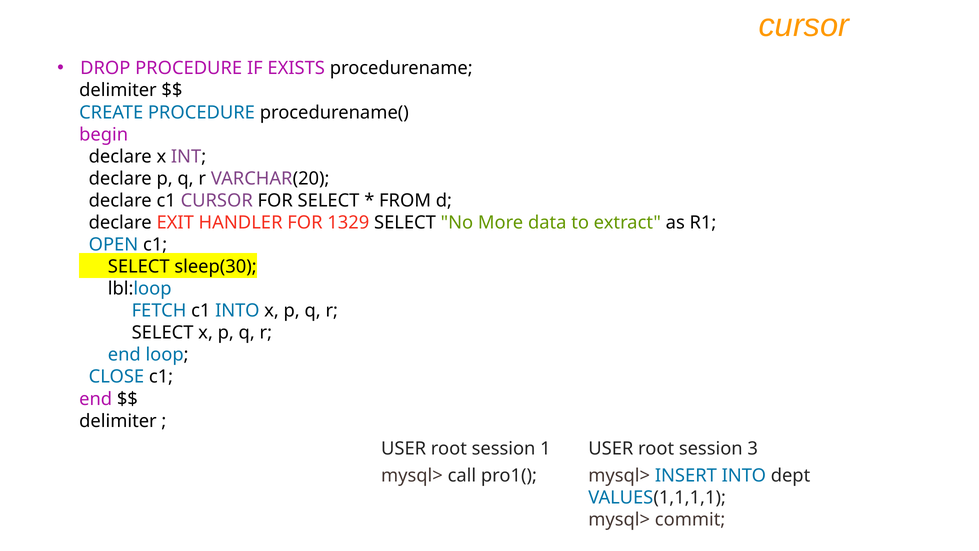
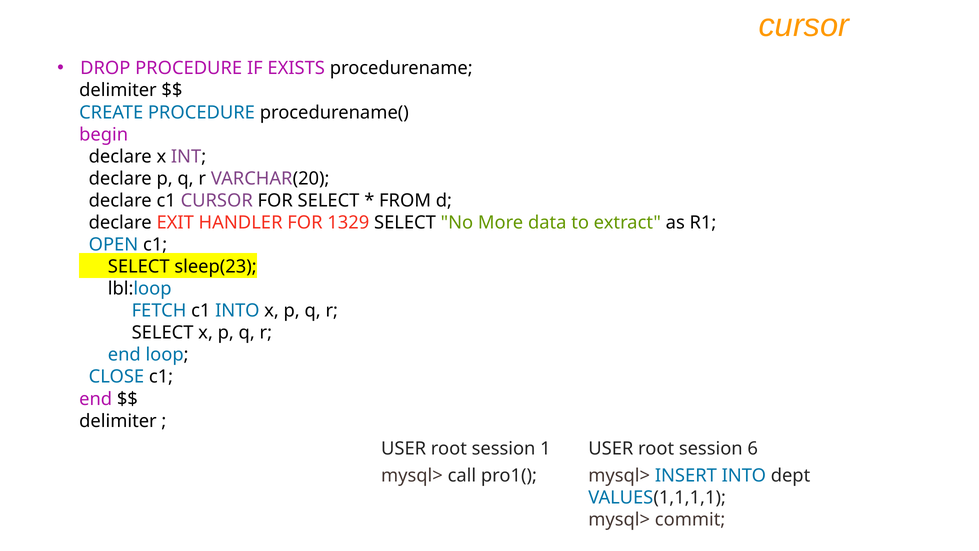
sleep(30: sleep(30 -> sleep(23
3: 3 -> 6
